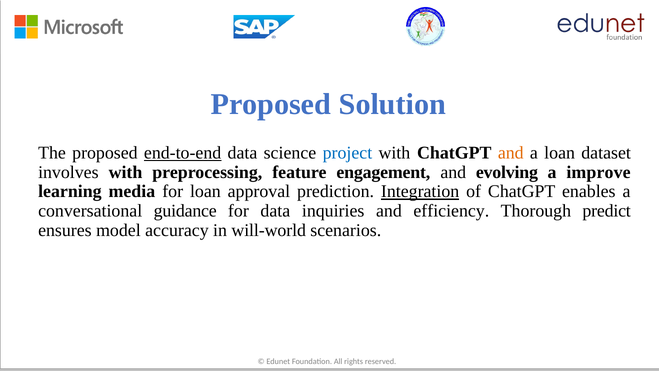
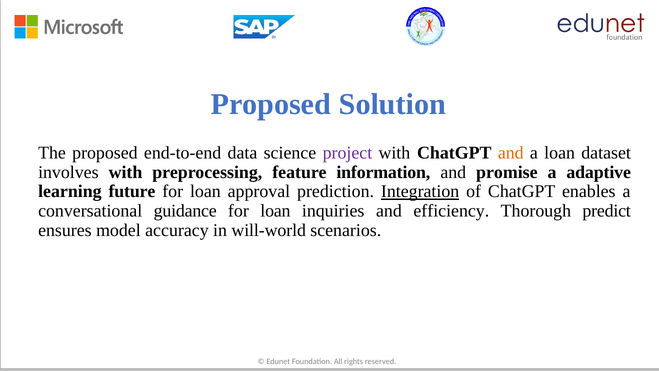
end-to-end underline: present -> none
project colour: blue -> purple
engagement: engagement -> information
evolving: evolving -> promise
improve: improve -> adaptive
media: media -> future
data at (275, 211): data -> loan
